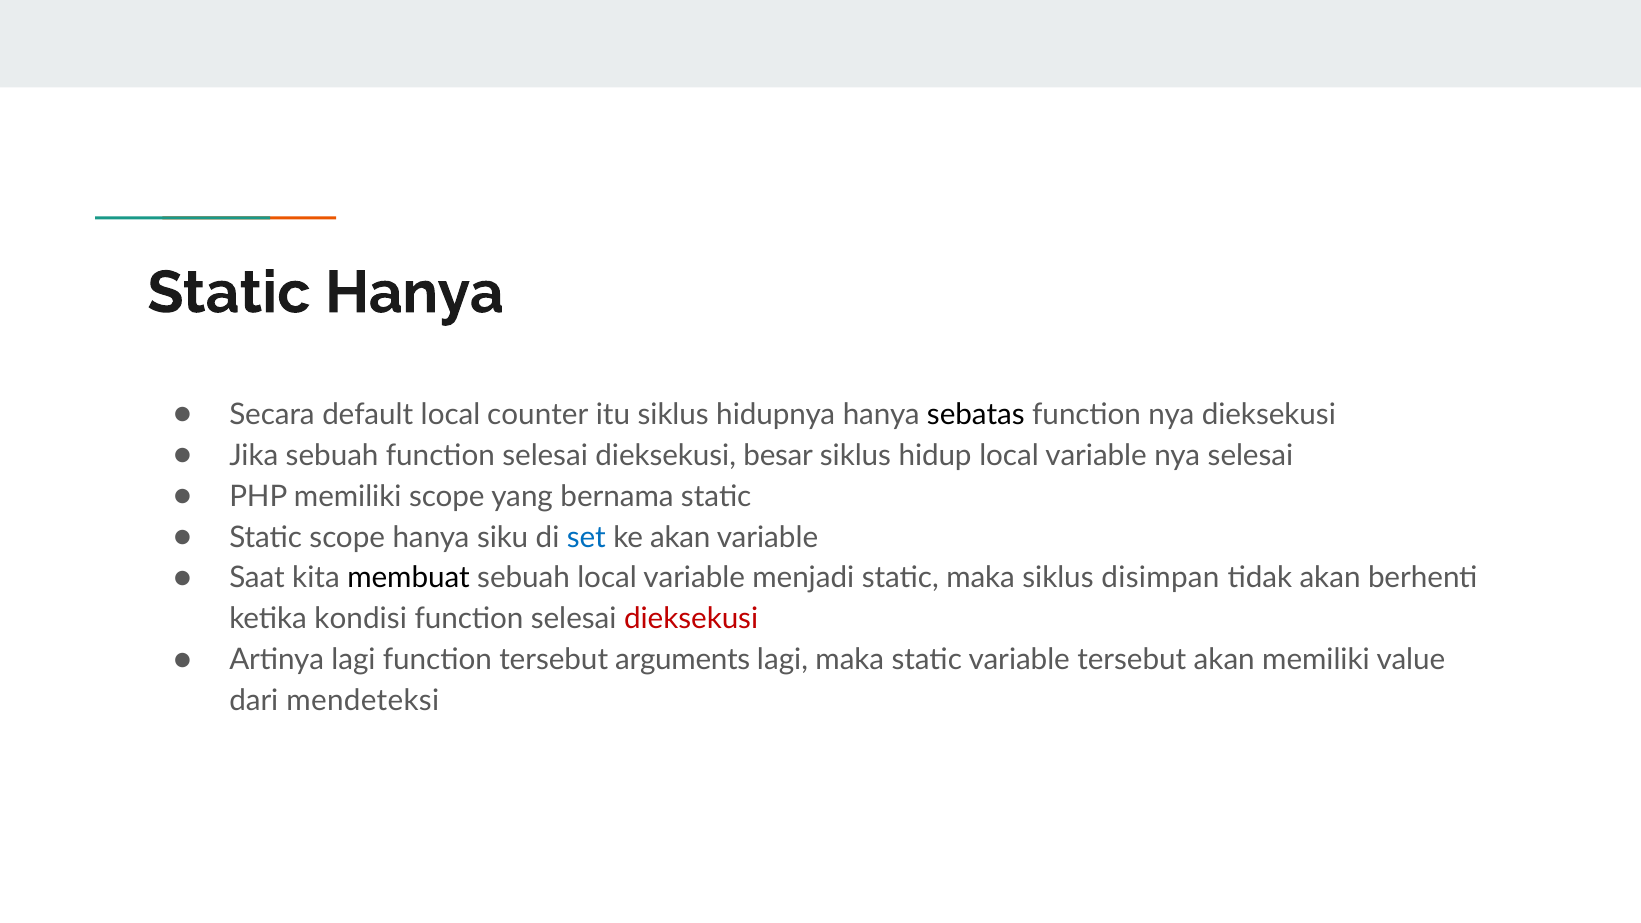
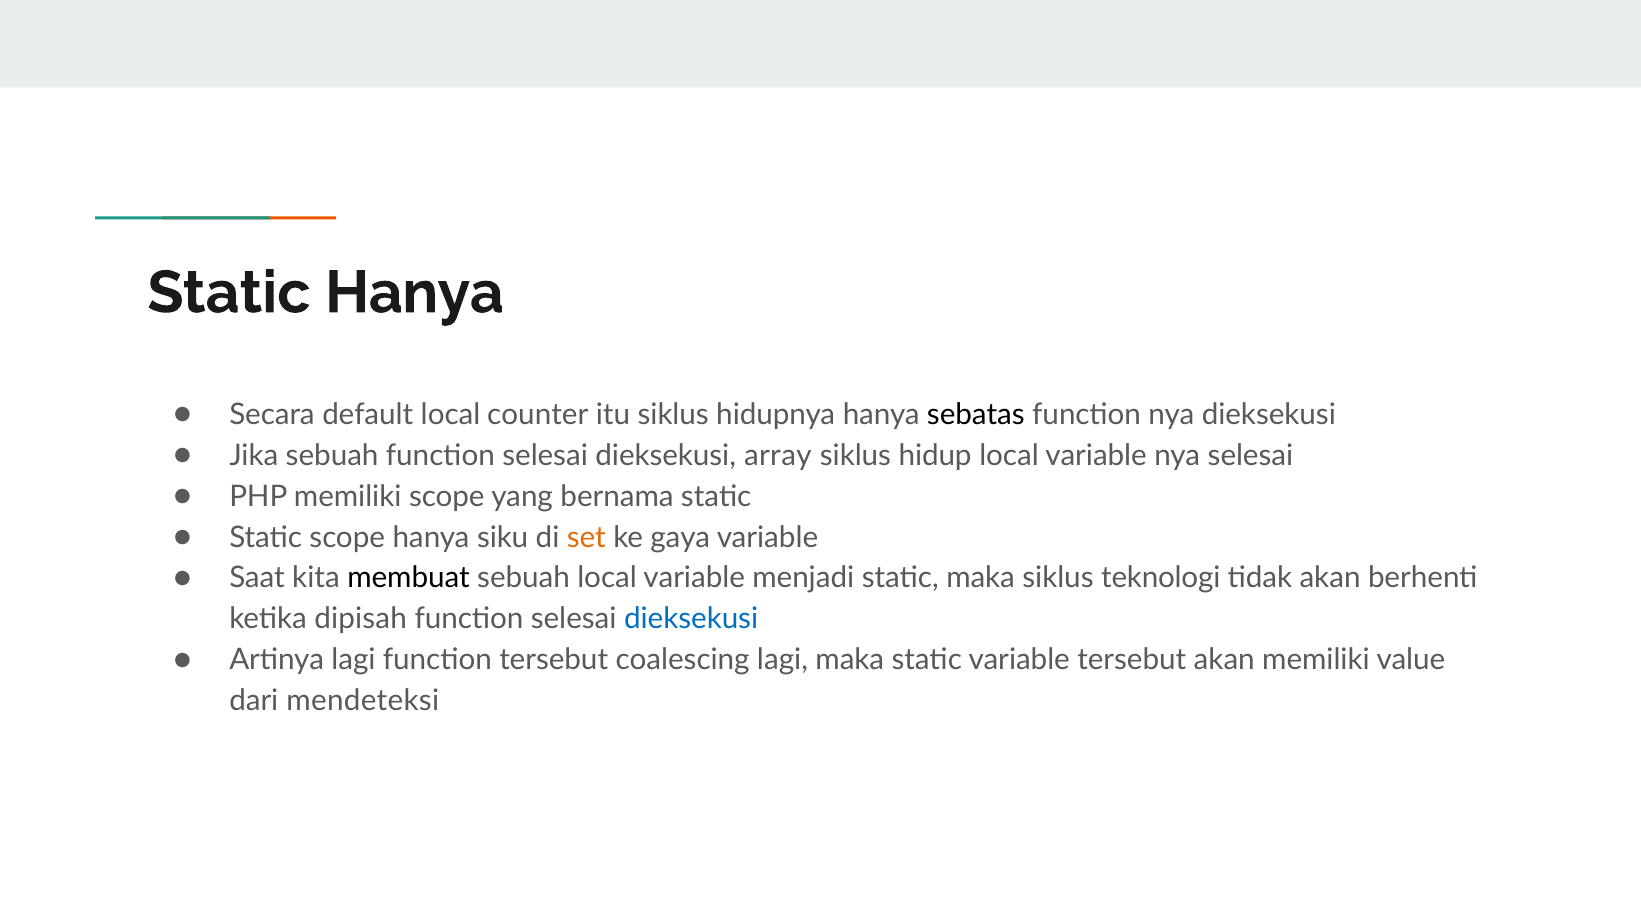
besar: besar -> array
set colour: blue -> orange
ke akan: akan -> gaya
disimpan: disimpan -> teknologi
kondisi: kondisi -> dipisah
dieksekusi at (691, 619) colour: red -> blue
arguments: arguments -> coalescing
